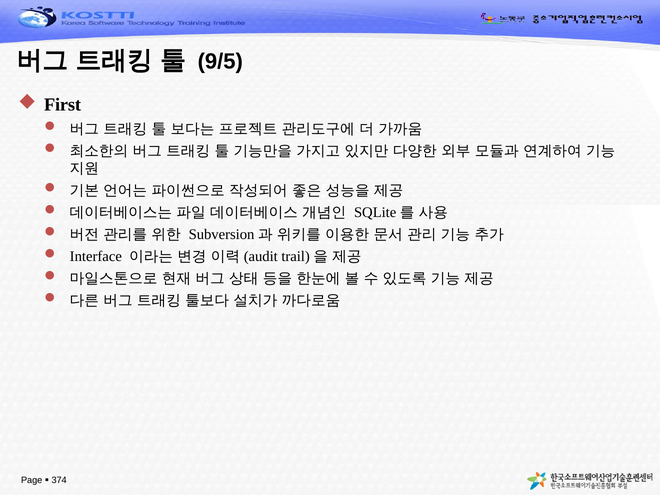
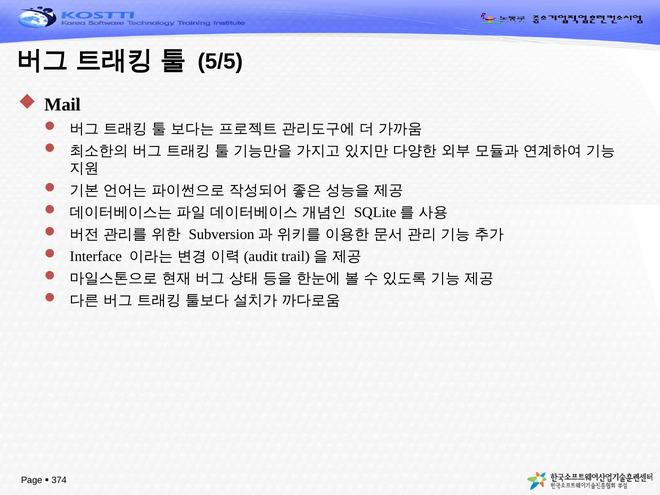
9/5: 9/5 -> 5/5
First: First -> Mail
